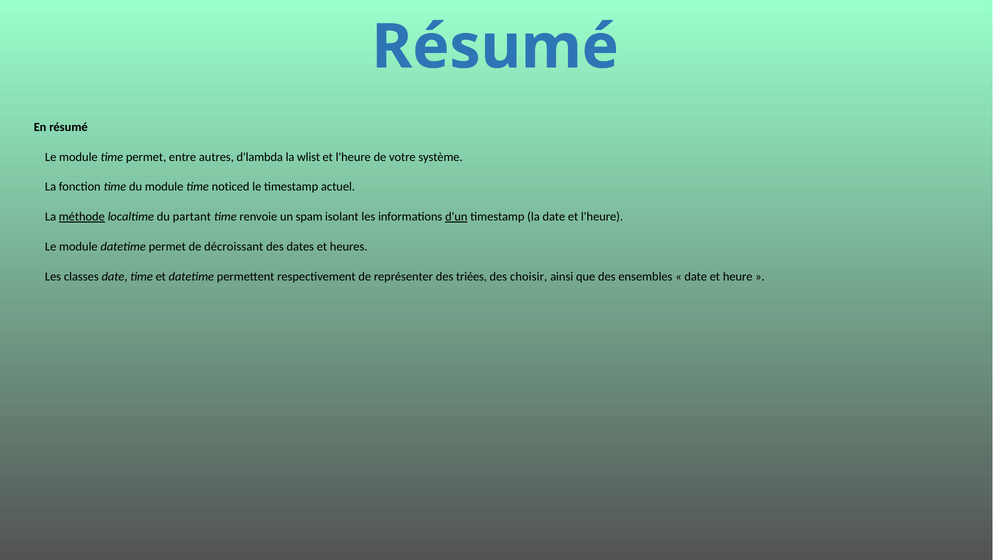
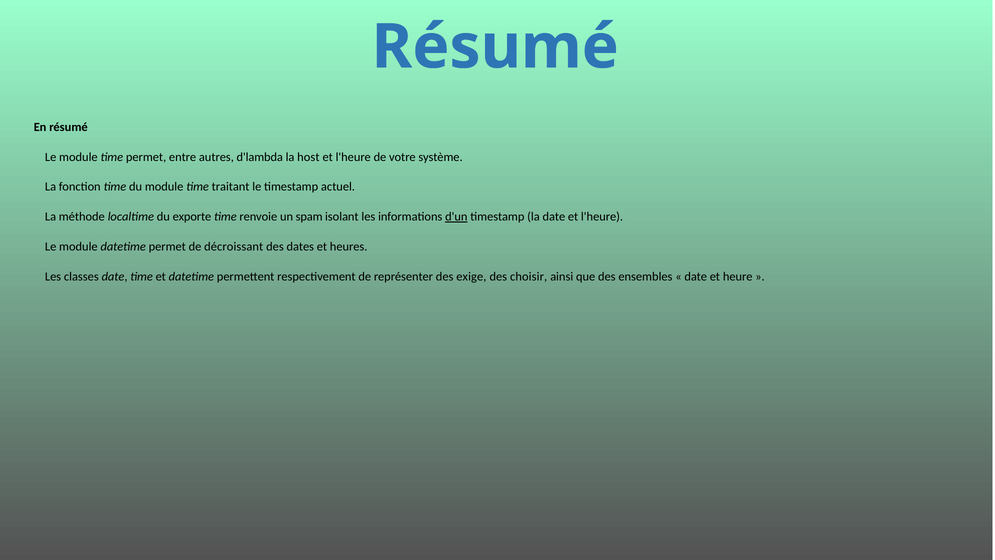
wlist: wlist -> host
noticed: noticed -> traitant
méthode underline: present -> none
partant: partant -> exporte
triées: triées -> exige
